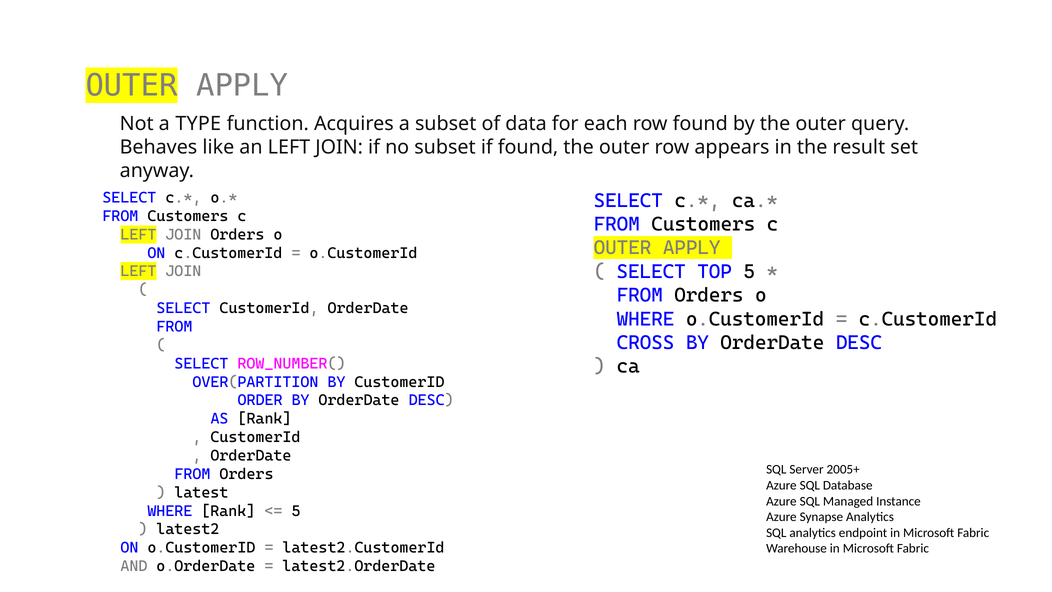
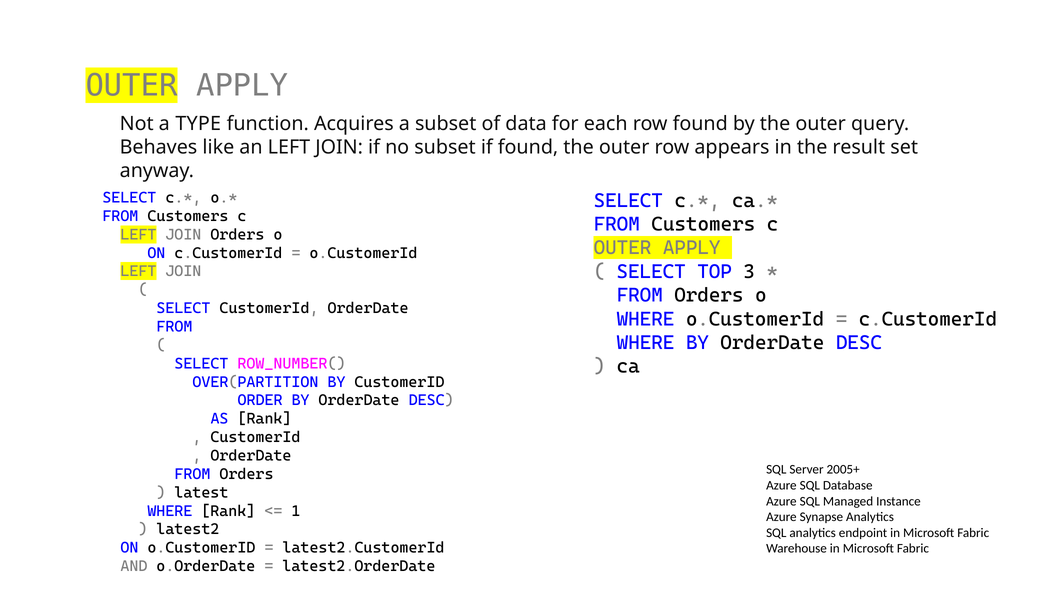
TOP 5: 5 -> 3
CROSS at (646, 343): CROSS -> WHERE
5 at (296, 511): 5 -> 1
